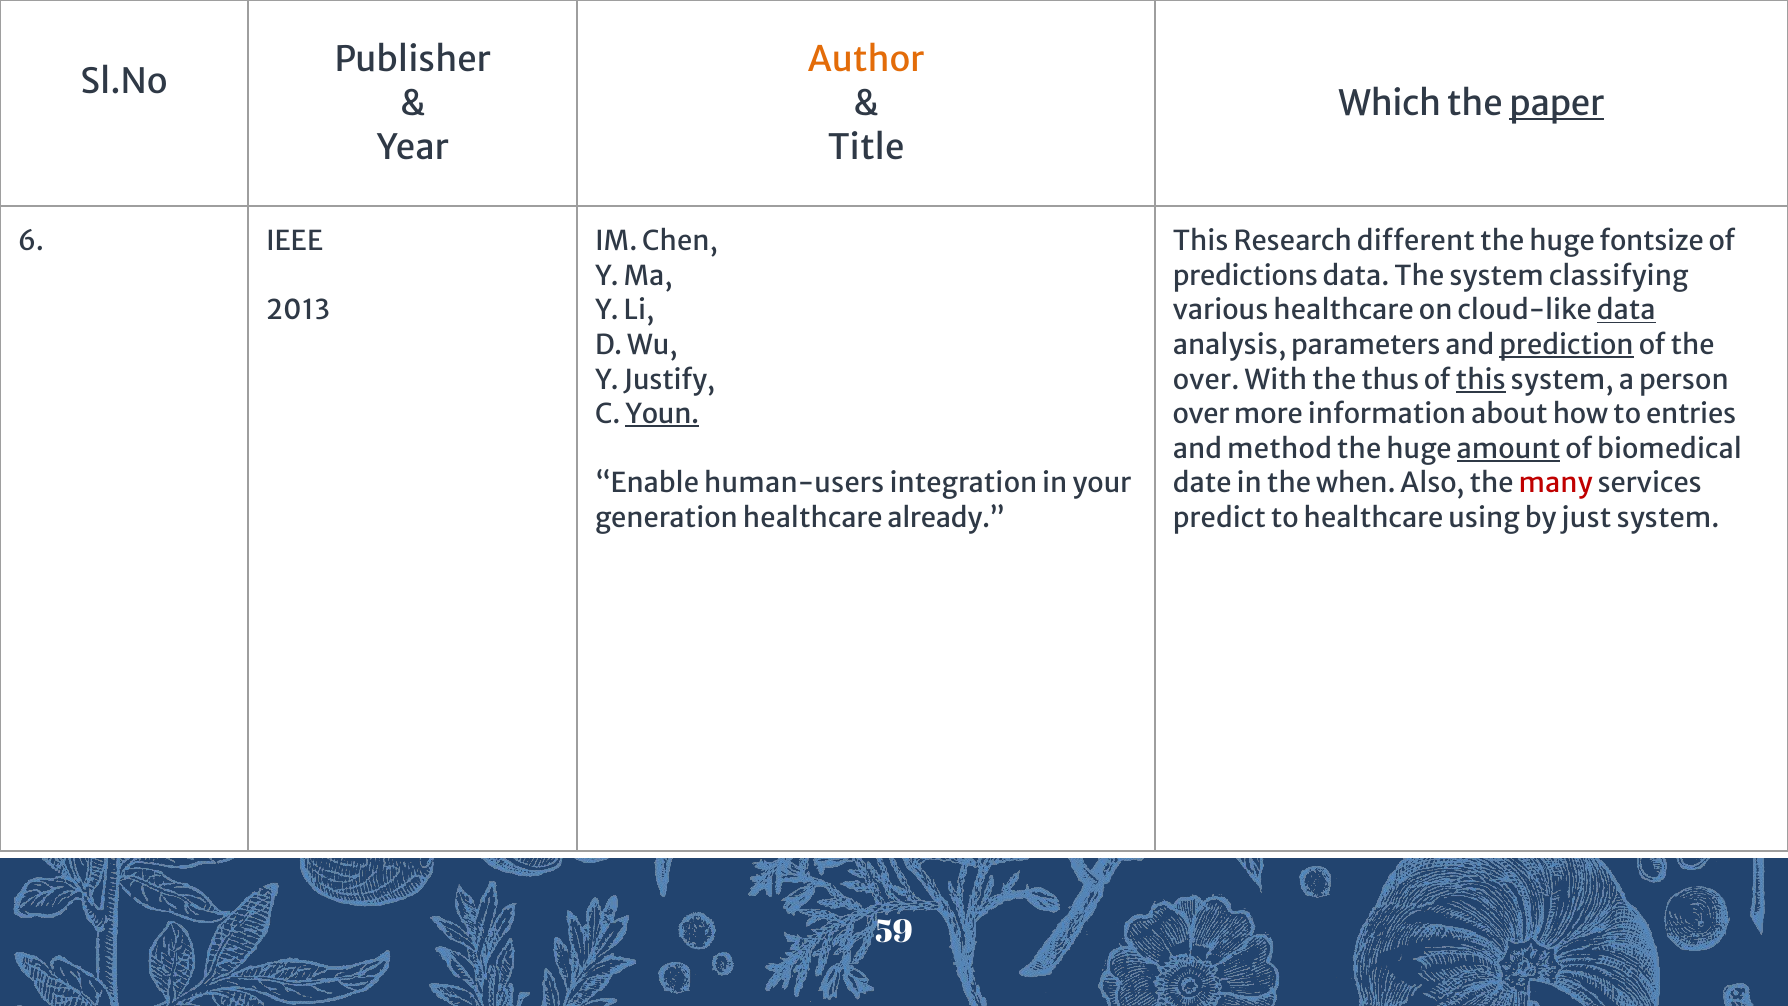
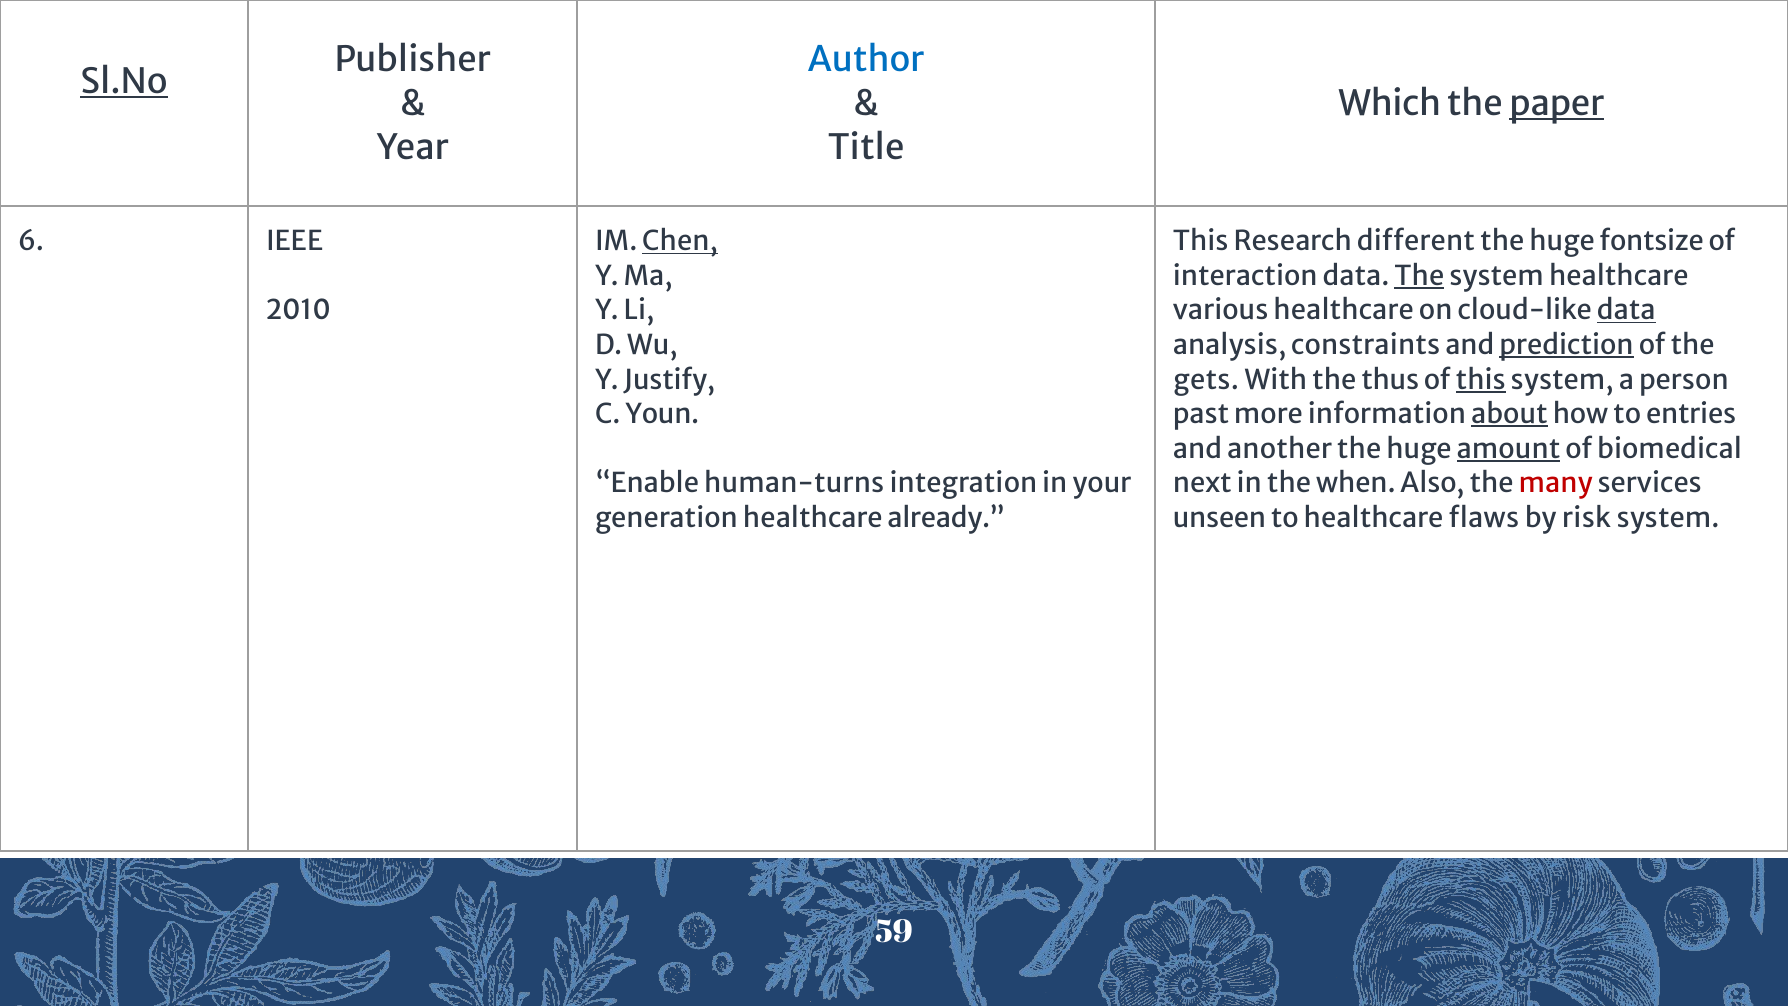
Author colour: orange -> blue
Sl.No underline: none -> present
Chen underline: none -> present
predictions: predictions -> interaction
The at (1419, 276) underline: none -> present
system classifying: classifying -> healthcare
2013: 2013 -> 2010
parameters: parameters -> constraints
over at (1206, 380): over -> gets
Youn underline: present -> none
over at (1201, 414): over -> past
about underline: none -> present
method: method -> another
human-users: human-users -> human-turns
date: date -> next
predict: predict -> unseen
using: using -> flaws
just: just -> risk
